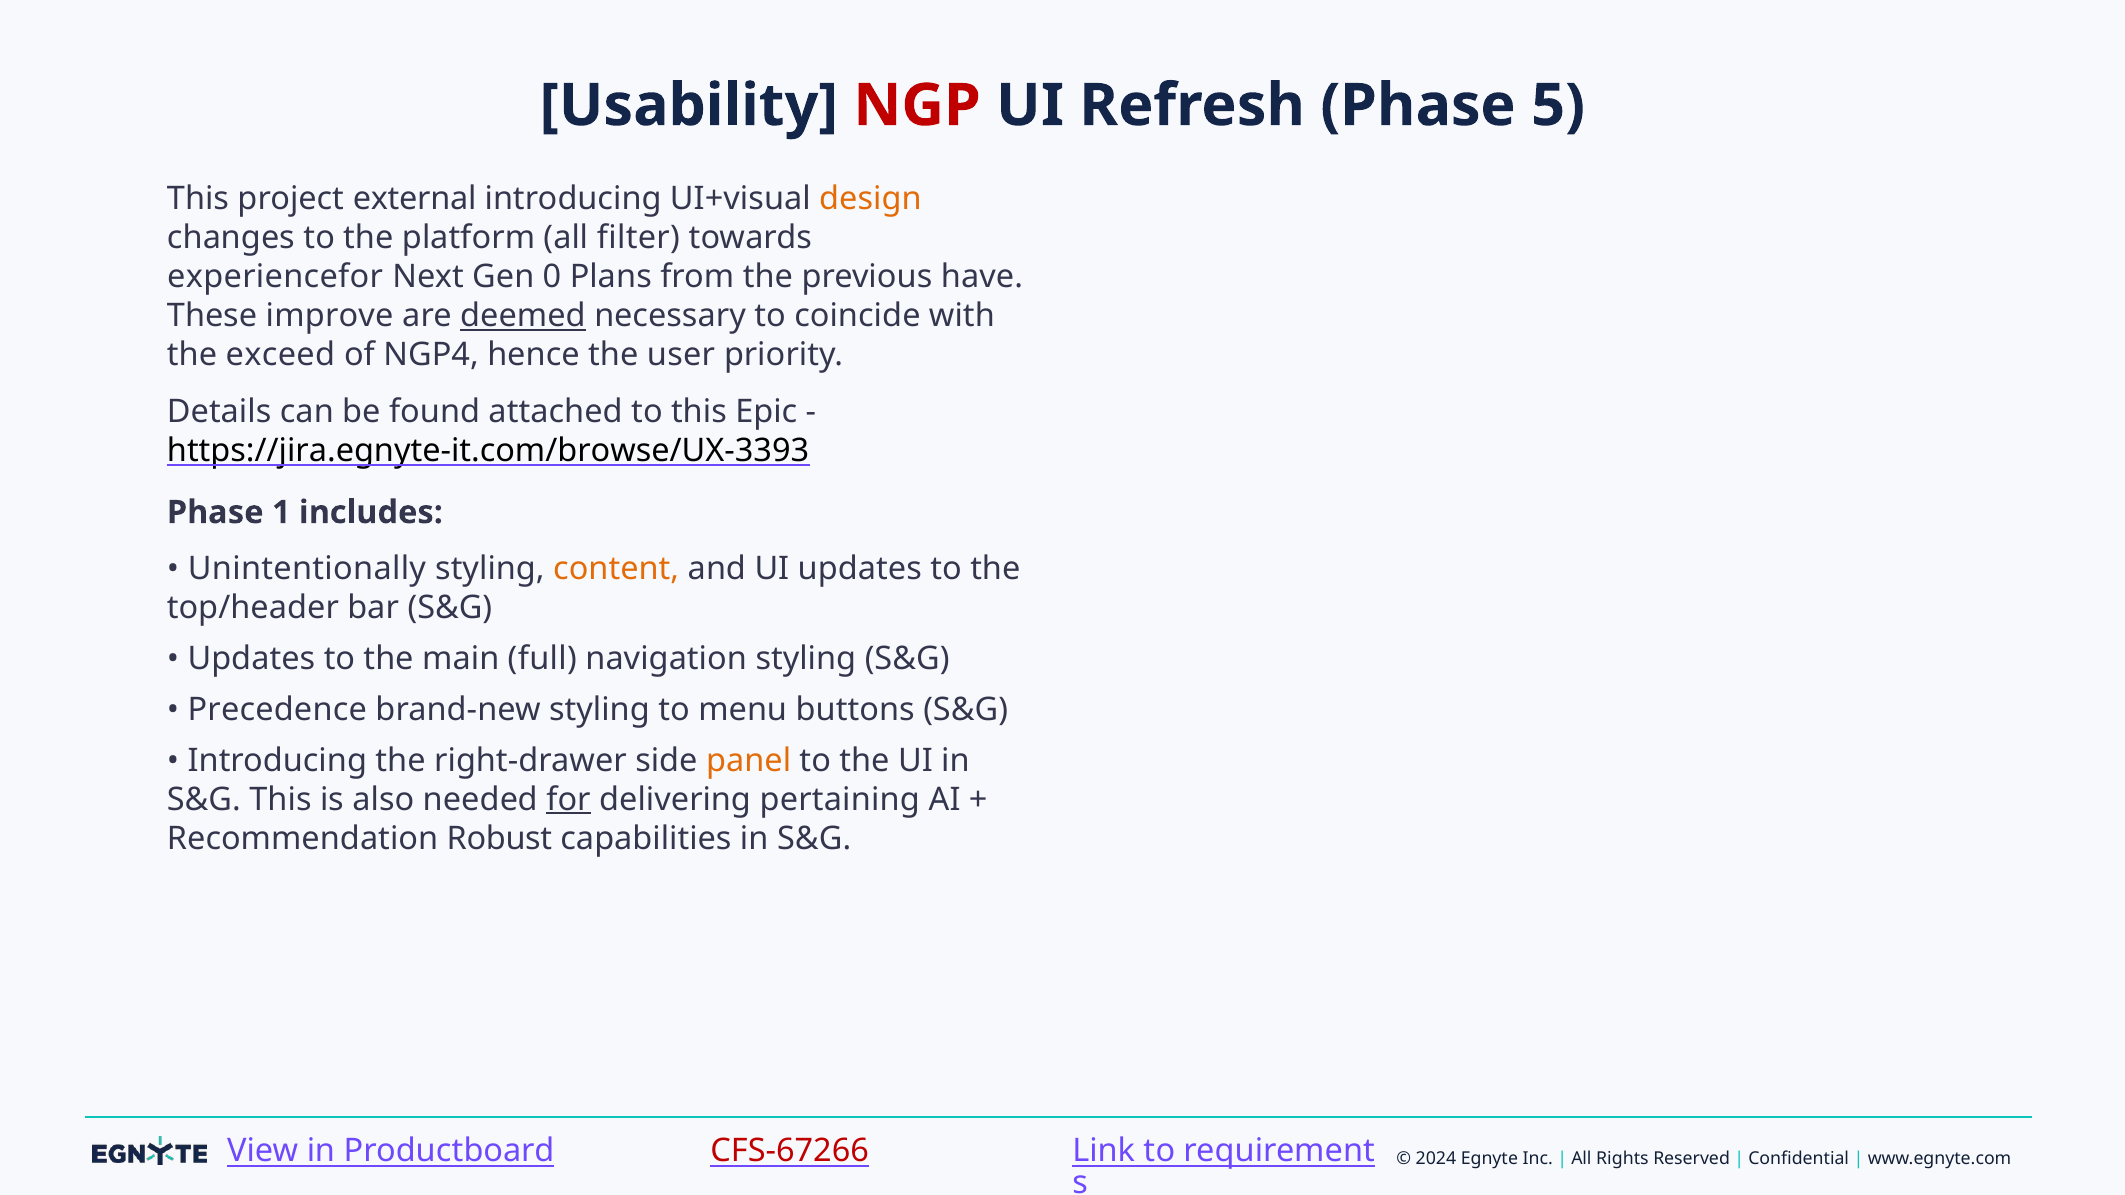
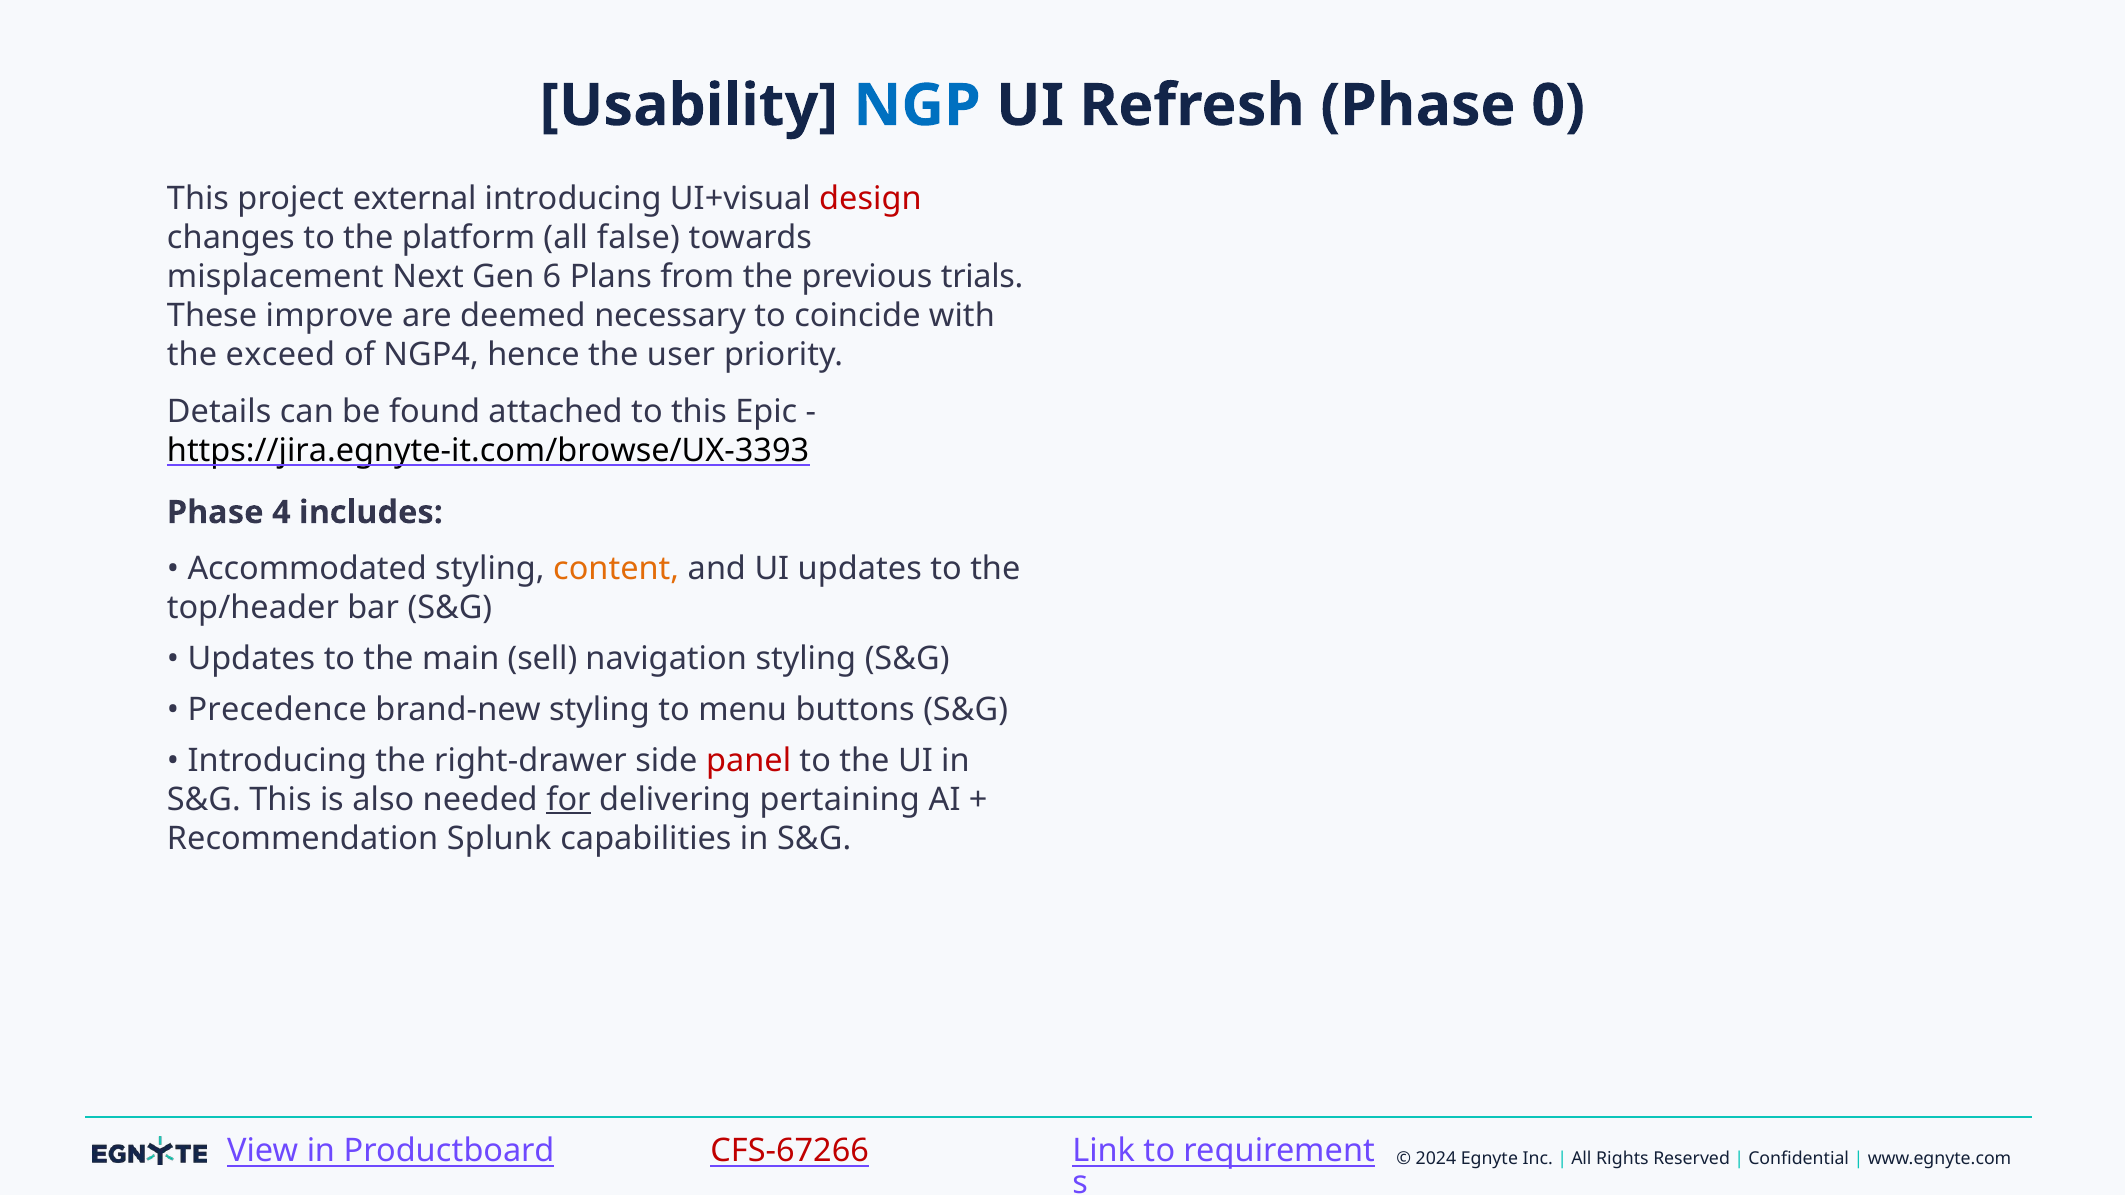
NGP colour: red -> blue
5: 5 -> 0
design colour: orange -> red
filter: filter -> false
experiencefor: experiencefor -> misplacement
0: 0 -> 6
have: have -> trials
deemed underline: present -> none
1: 1 -> 4
Unintentionally: Unintentionally -> Accommodated
full: full -> sell
panel colour: orange -> red
Robust: Robust -> Splunk
